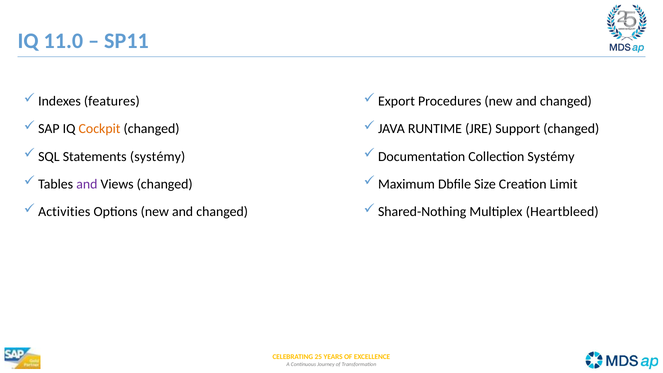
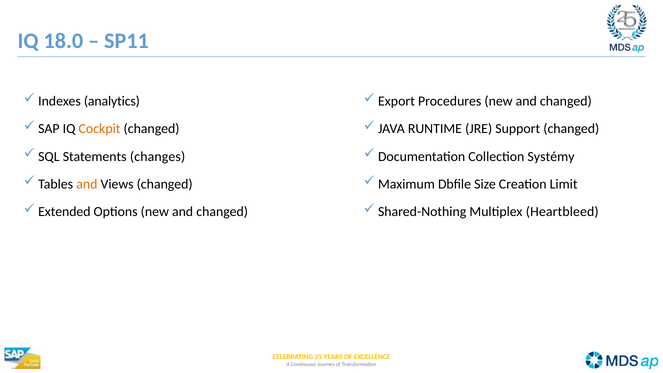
11.0: 11.0 -> 18.0
features: features -> analytics
Statements systémy: systémy -> changes
and at (87, 184) colour: purple -> orange
Activities: Activities -> Extended
